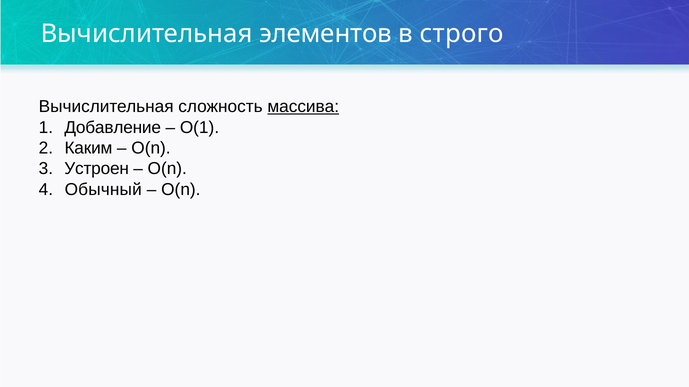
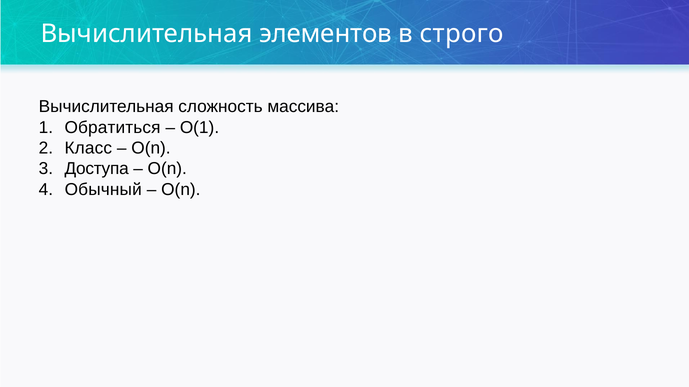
массива underline: present -> none
Добавление: Добавление -> Обратиться
Каким: Каким -> Класс
Устроен: Устроен -> Доступа
